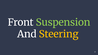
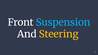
Suspension colour: light green -> light blue
